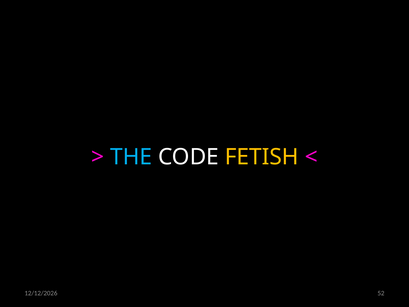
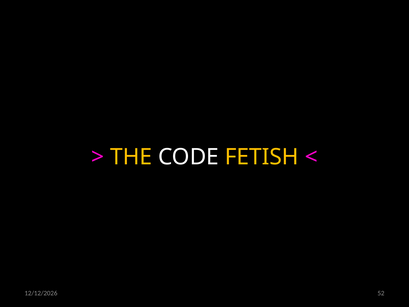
THE colour: light blue -> yellow
